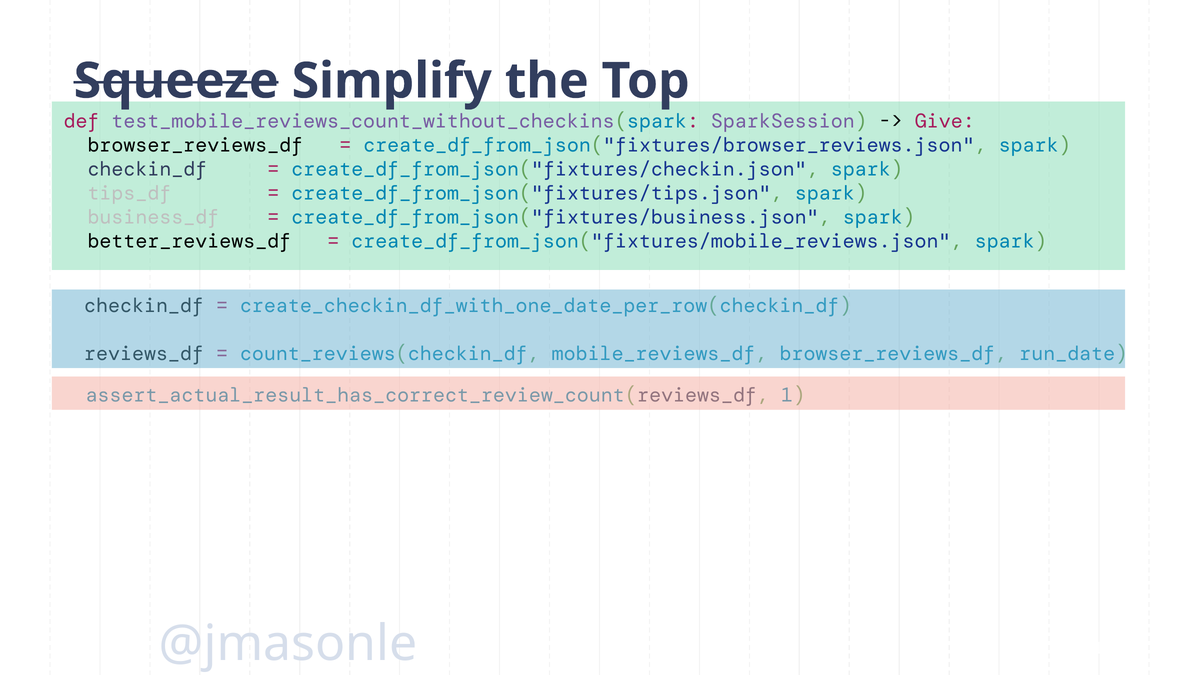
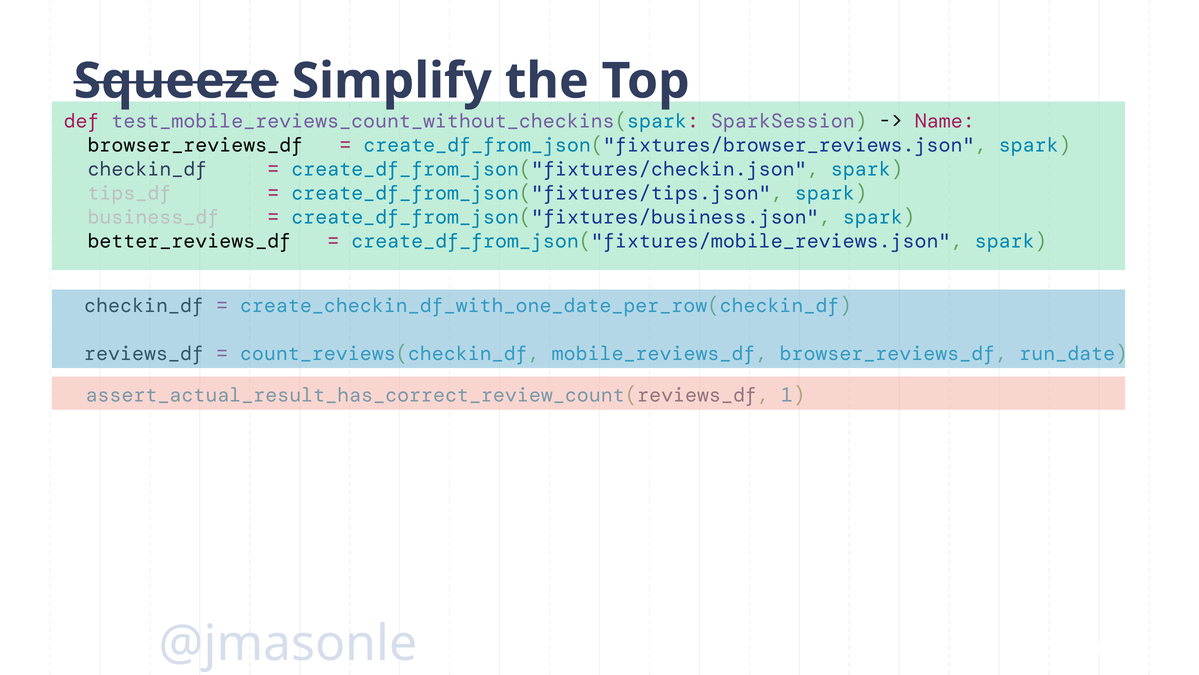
Give: Give -> Name
